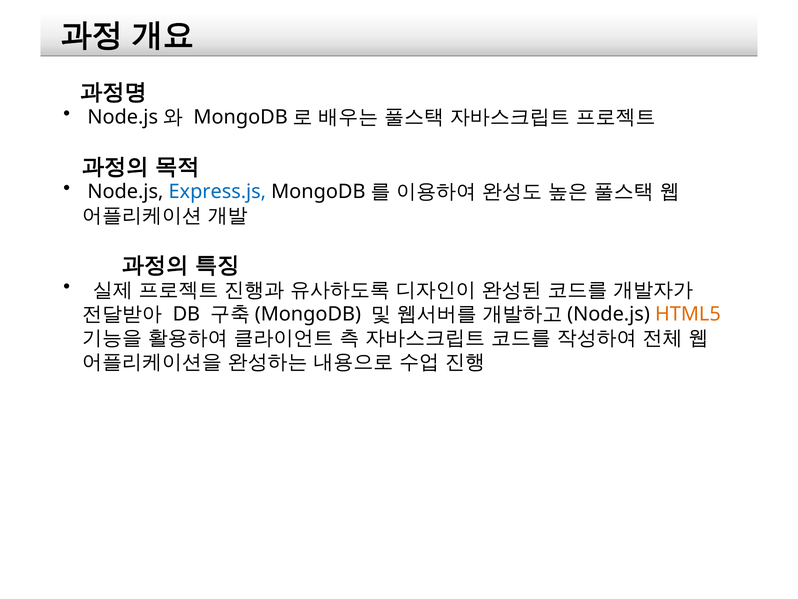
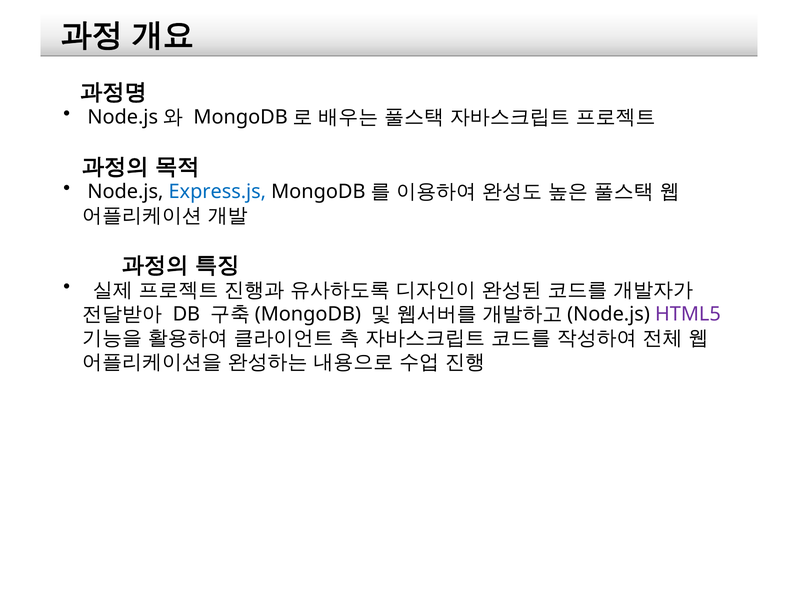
HTML5 colour: orange -> purple
